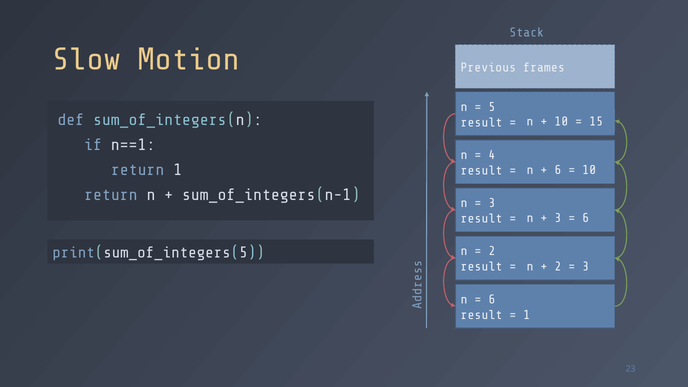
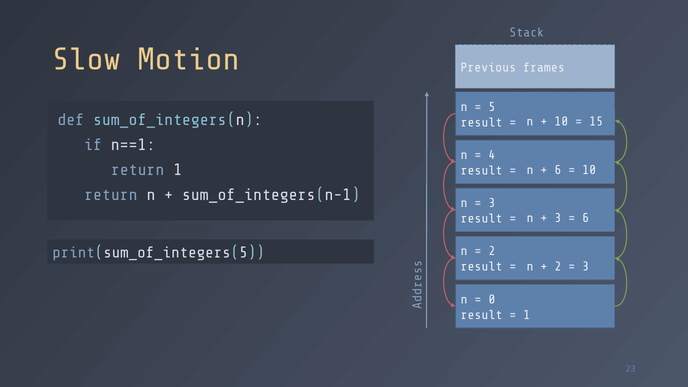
6 at (492, 299): 6 -> 0
